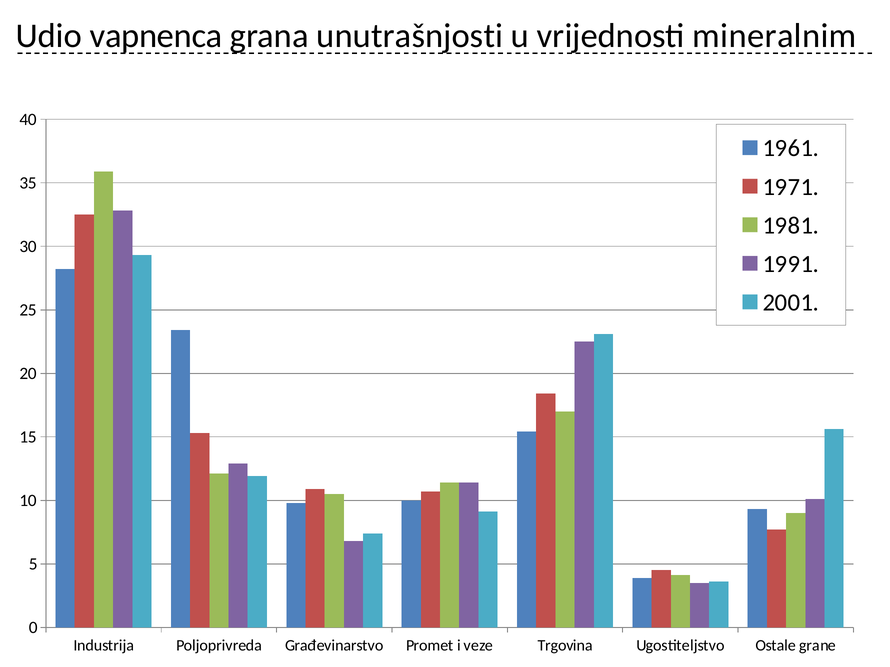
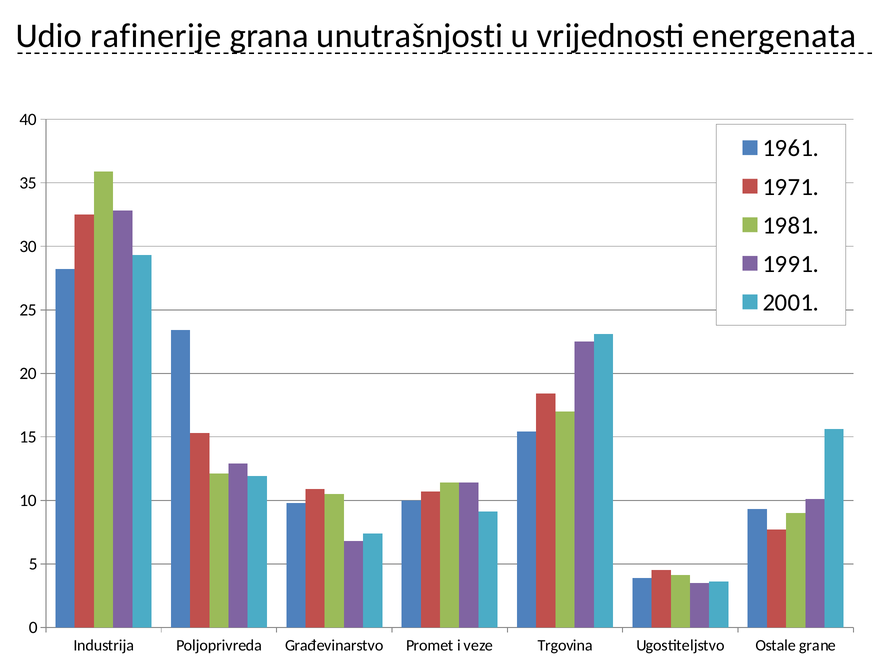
vapnenca: vapnenca -> rafinerije
mineralnim: mineralnim -> energenata
